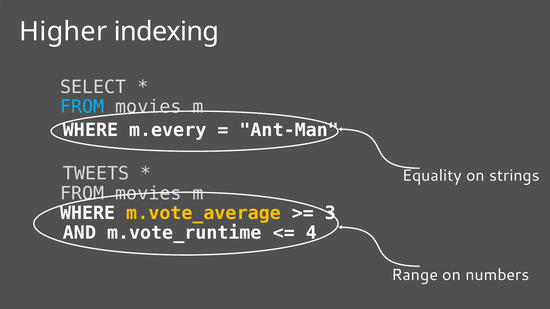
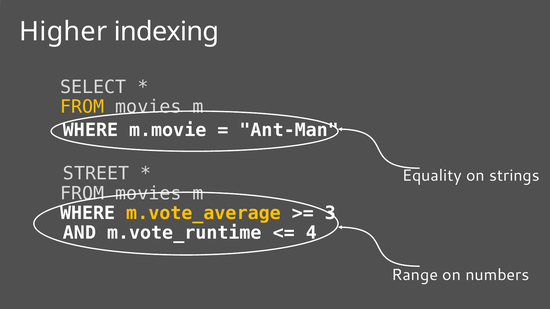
FROM at (82, 107) colour: light blue -> yellow
m.every: m.every -> m.movie
TWEETS: TWEETS -> STREET
